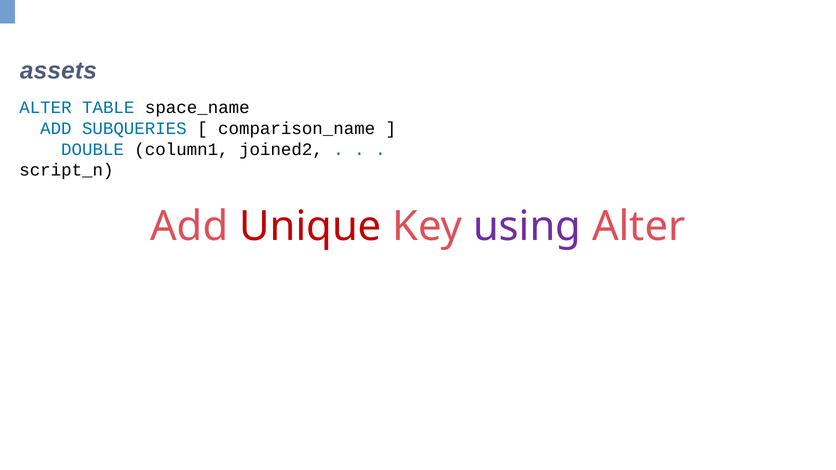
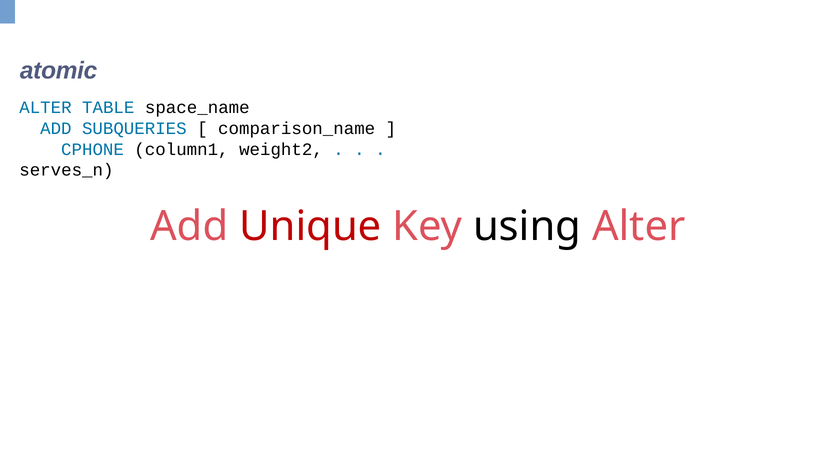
assets: assets -> atomic
DOUBLE: DOUBLE -> CPHONE
joined2: joined2 -> weight2
script_n: script_n -> serves_n
using colour: purple -> black
